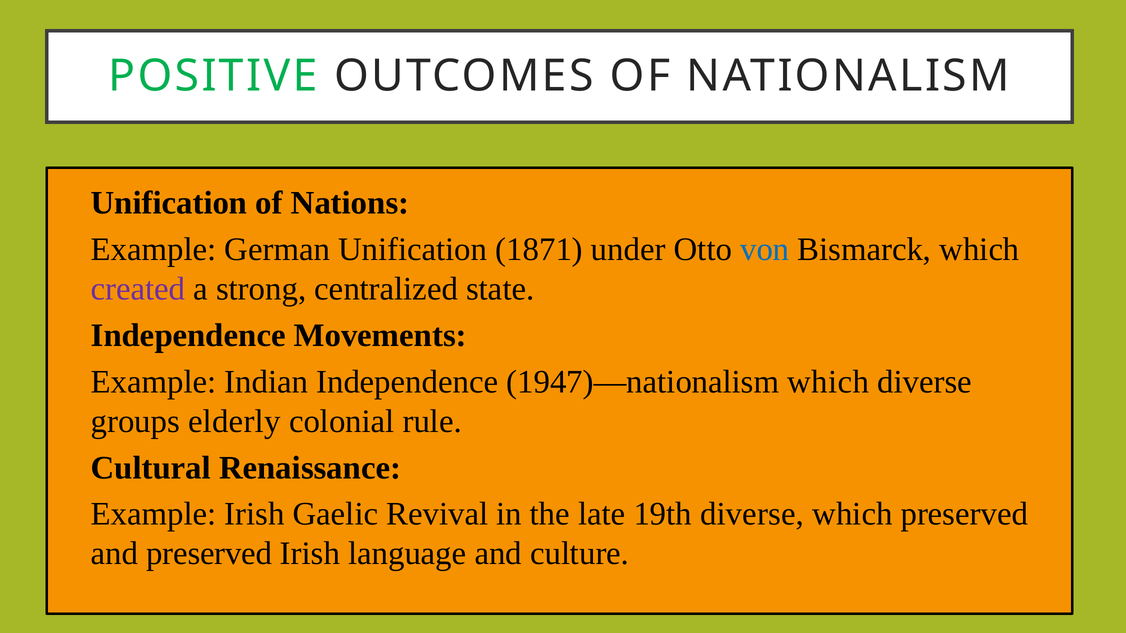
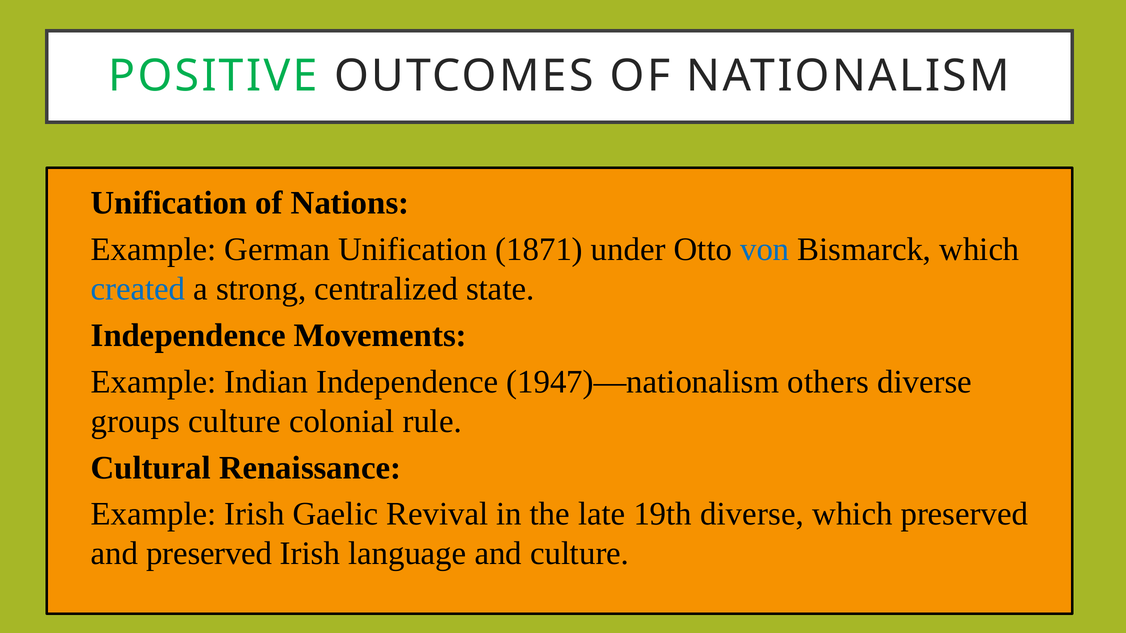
created colour: purple -> blue
1947)—nationalism which: which -> others
groups elderly: elderly -> culture
